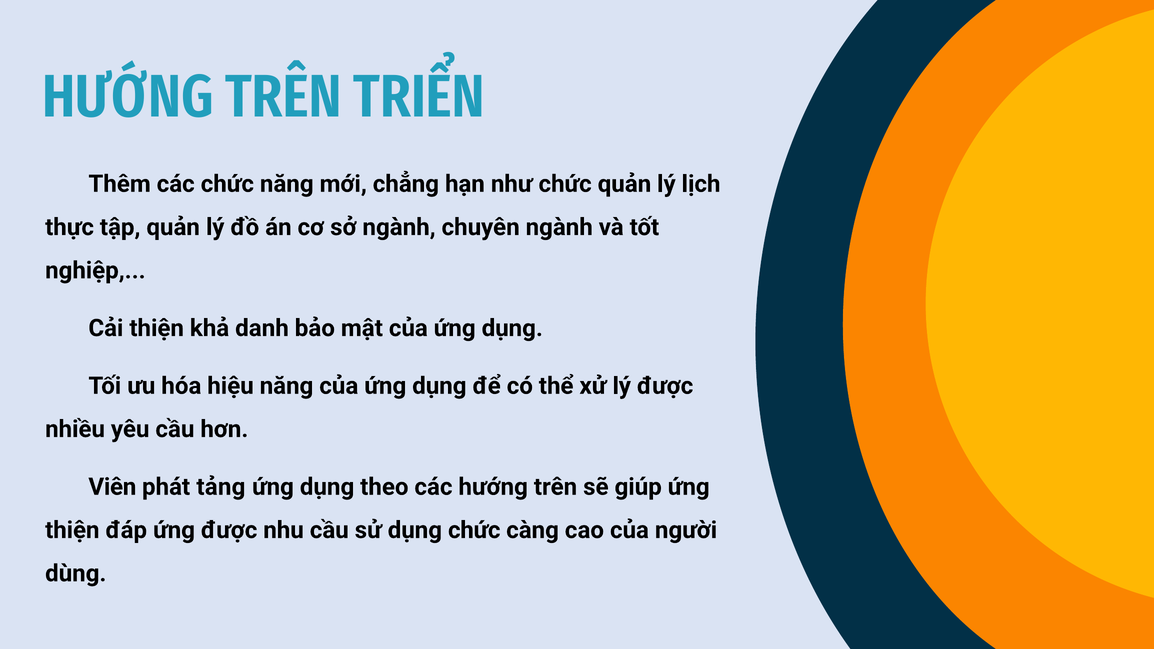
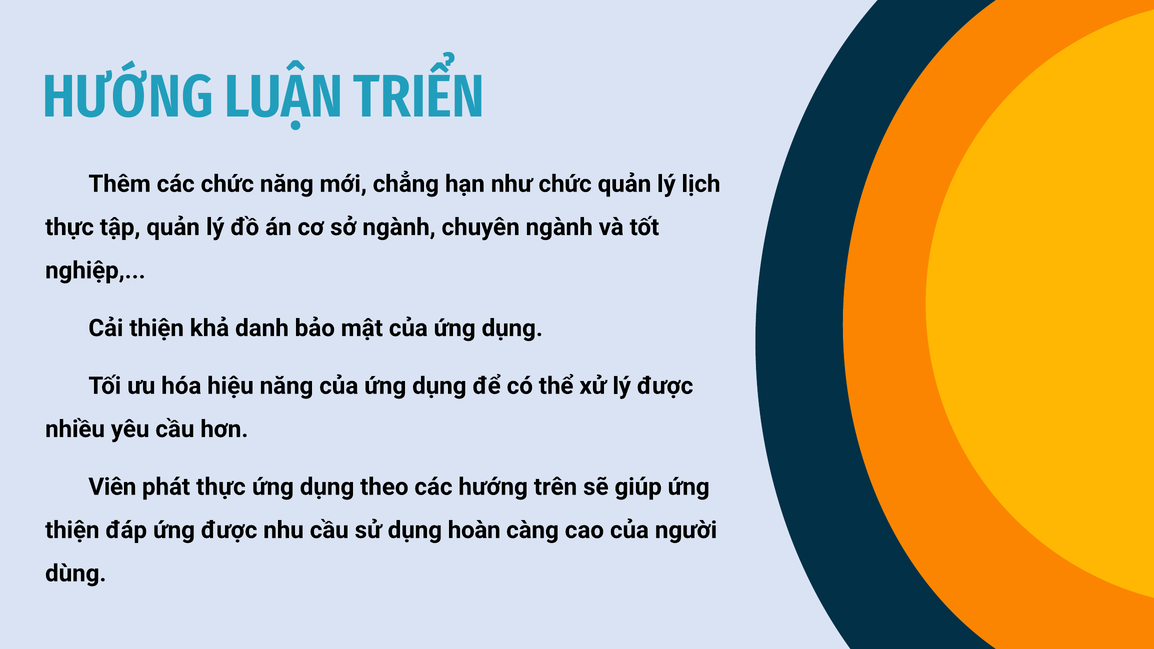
TRÊN at (283, 97): TRÊN -> LUẬN
phát tảng: tảng -> thực
dụng chức: chức -> hoàn
